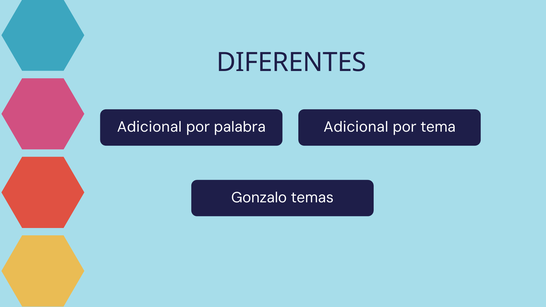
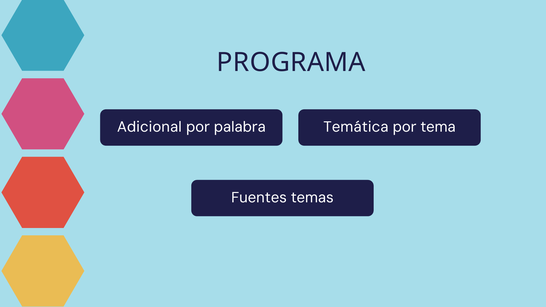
DIFERENTES: DIFERENTES -> PROGRAMA
palabra Adicional: Adicional -> Temática
Gonzalo: Gonzalo -> Fuentes
